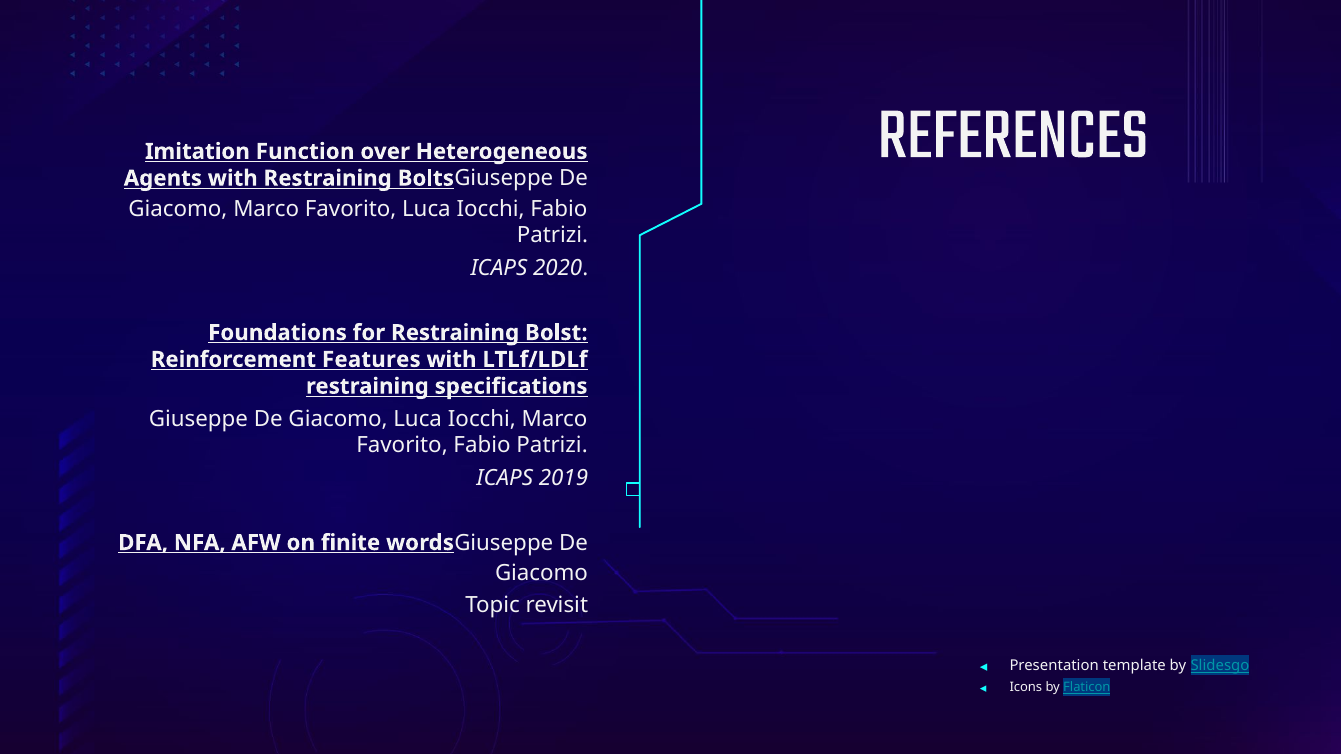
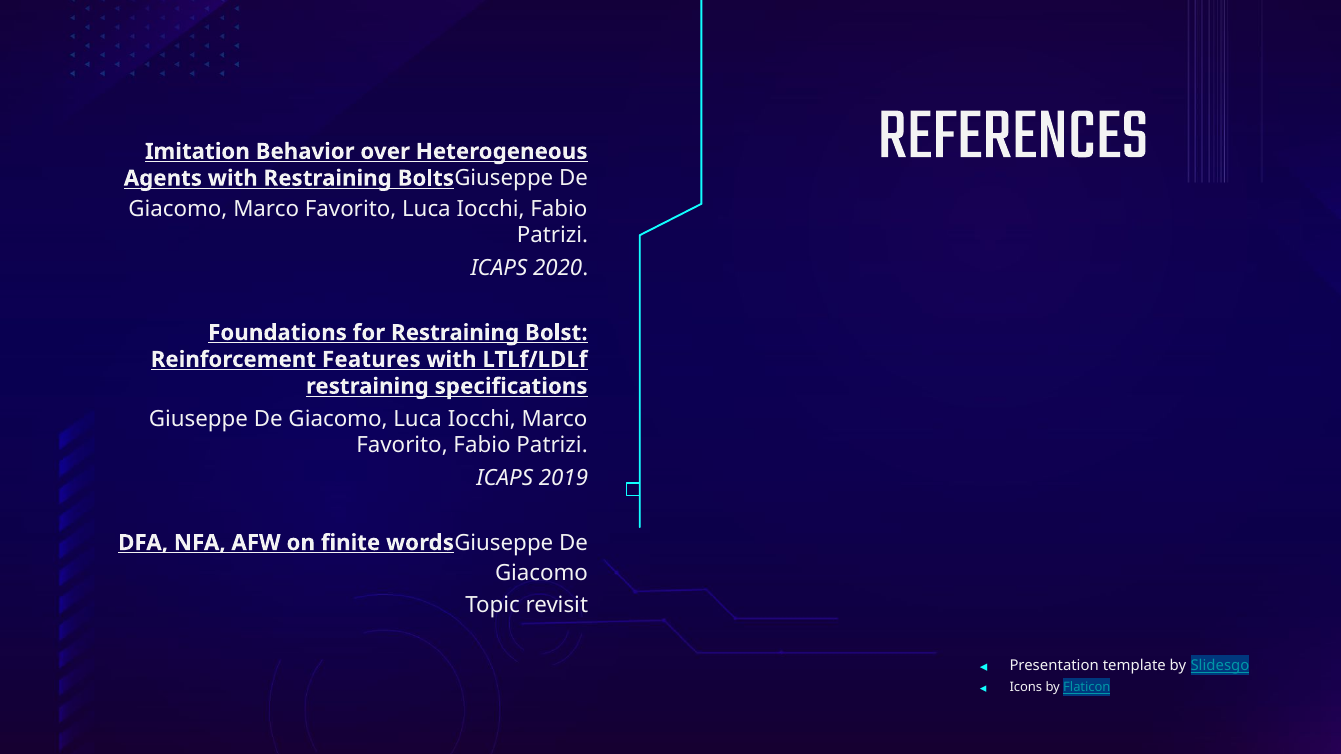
Function: Function -> Behavior
